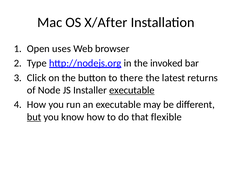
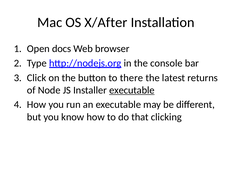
uses: uses -> docs
invoked: invoked -> console
but underline: present -> none
flexible: flexible -> clicking
